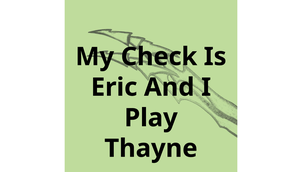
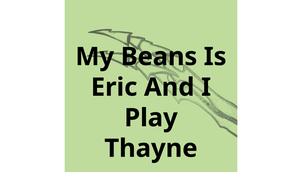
Check: Check -> Beans
